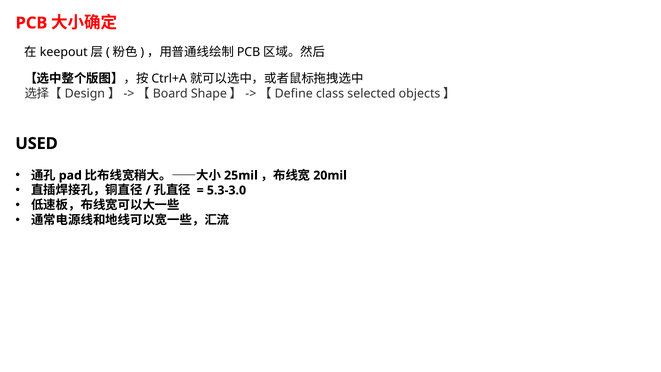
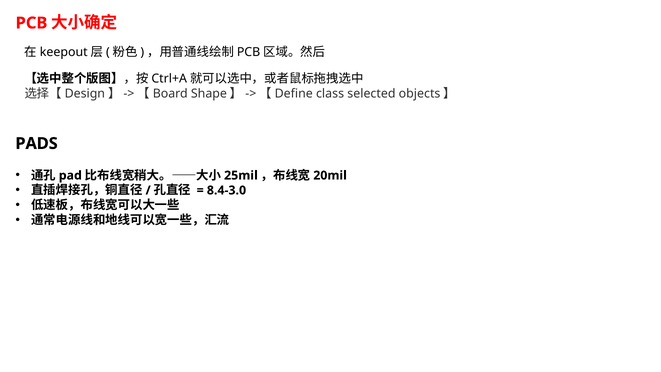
USED: USED -> PADS
5.3-3.0: 5.3-3.0 -> 8.4-3.0
